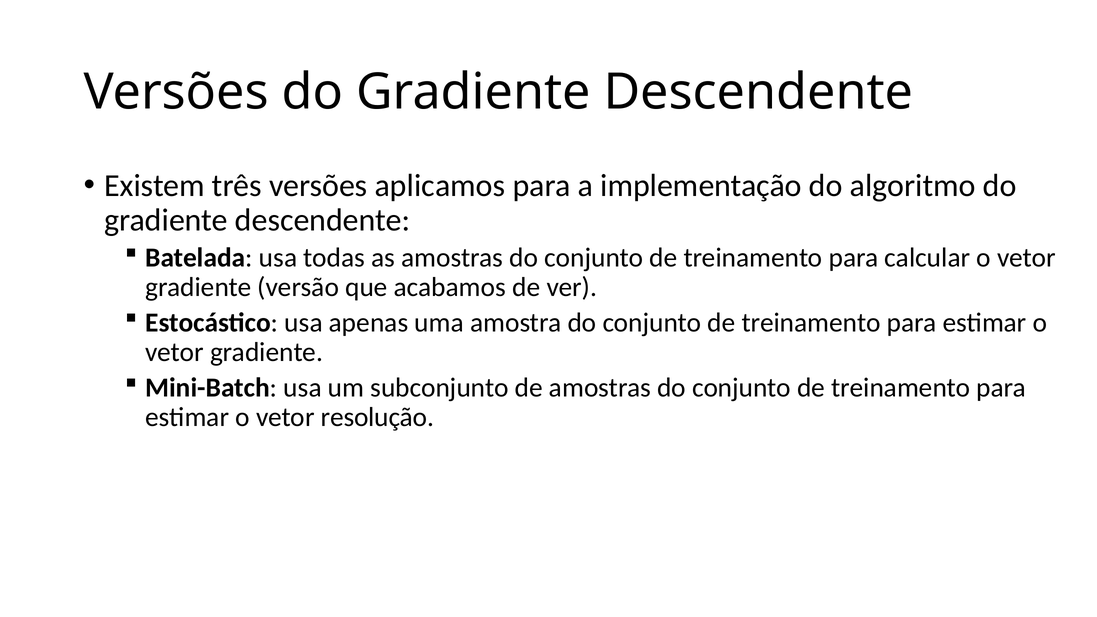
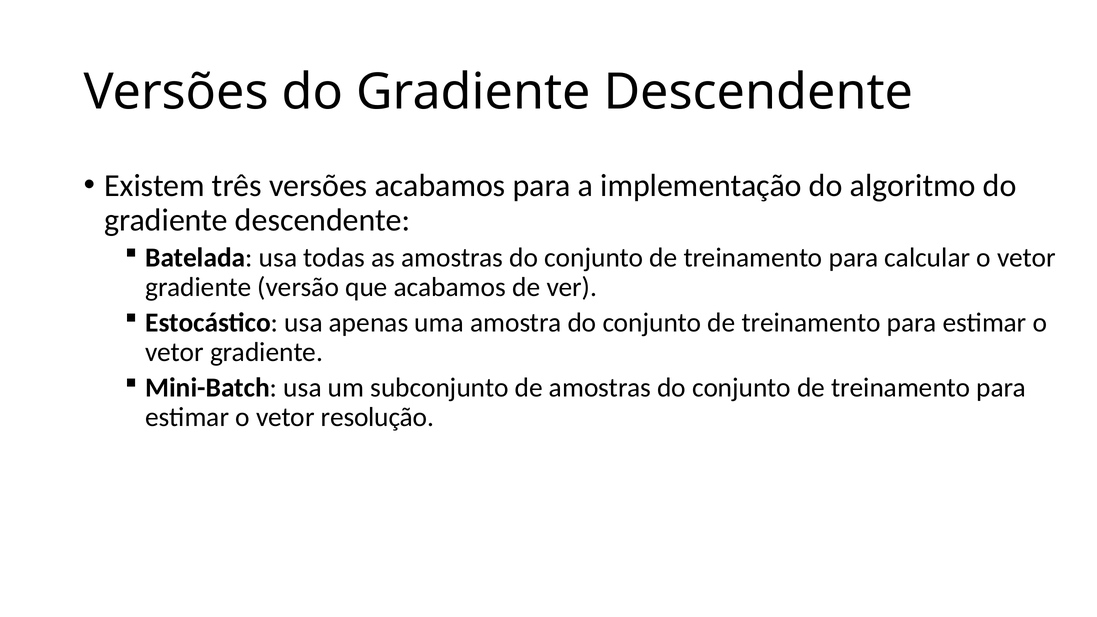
versões aplicamos: aplicamos -> acabamos
